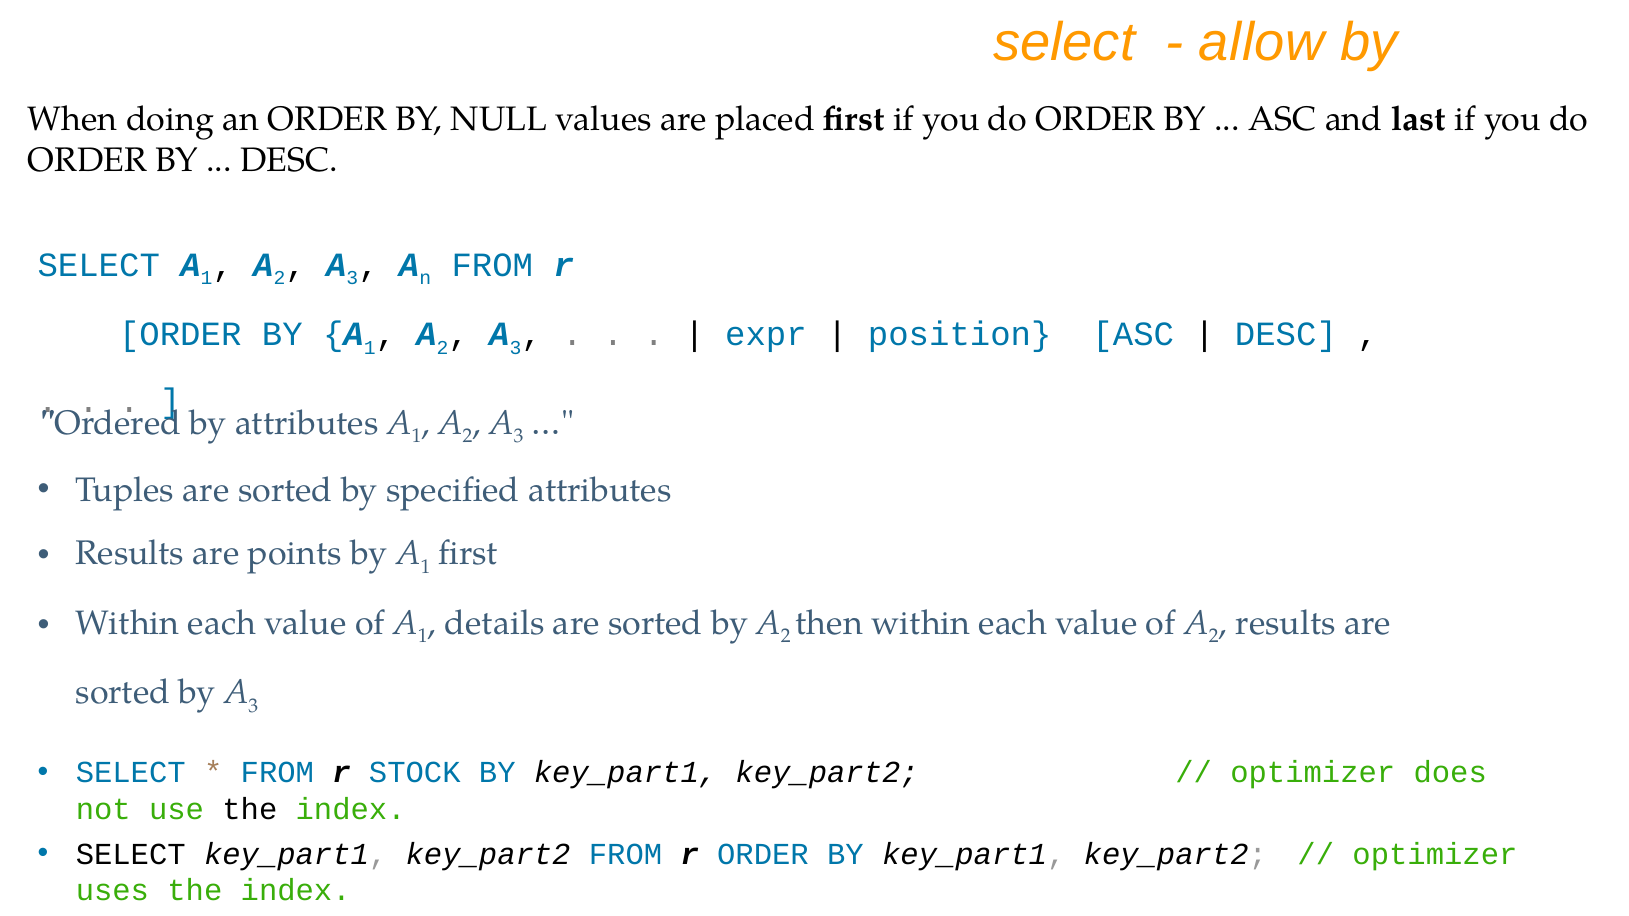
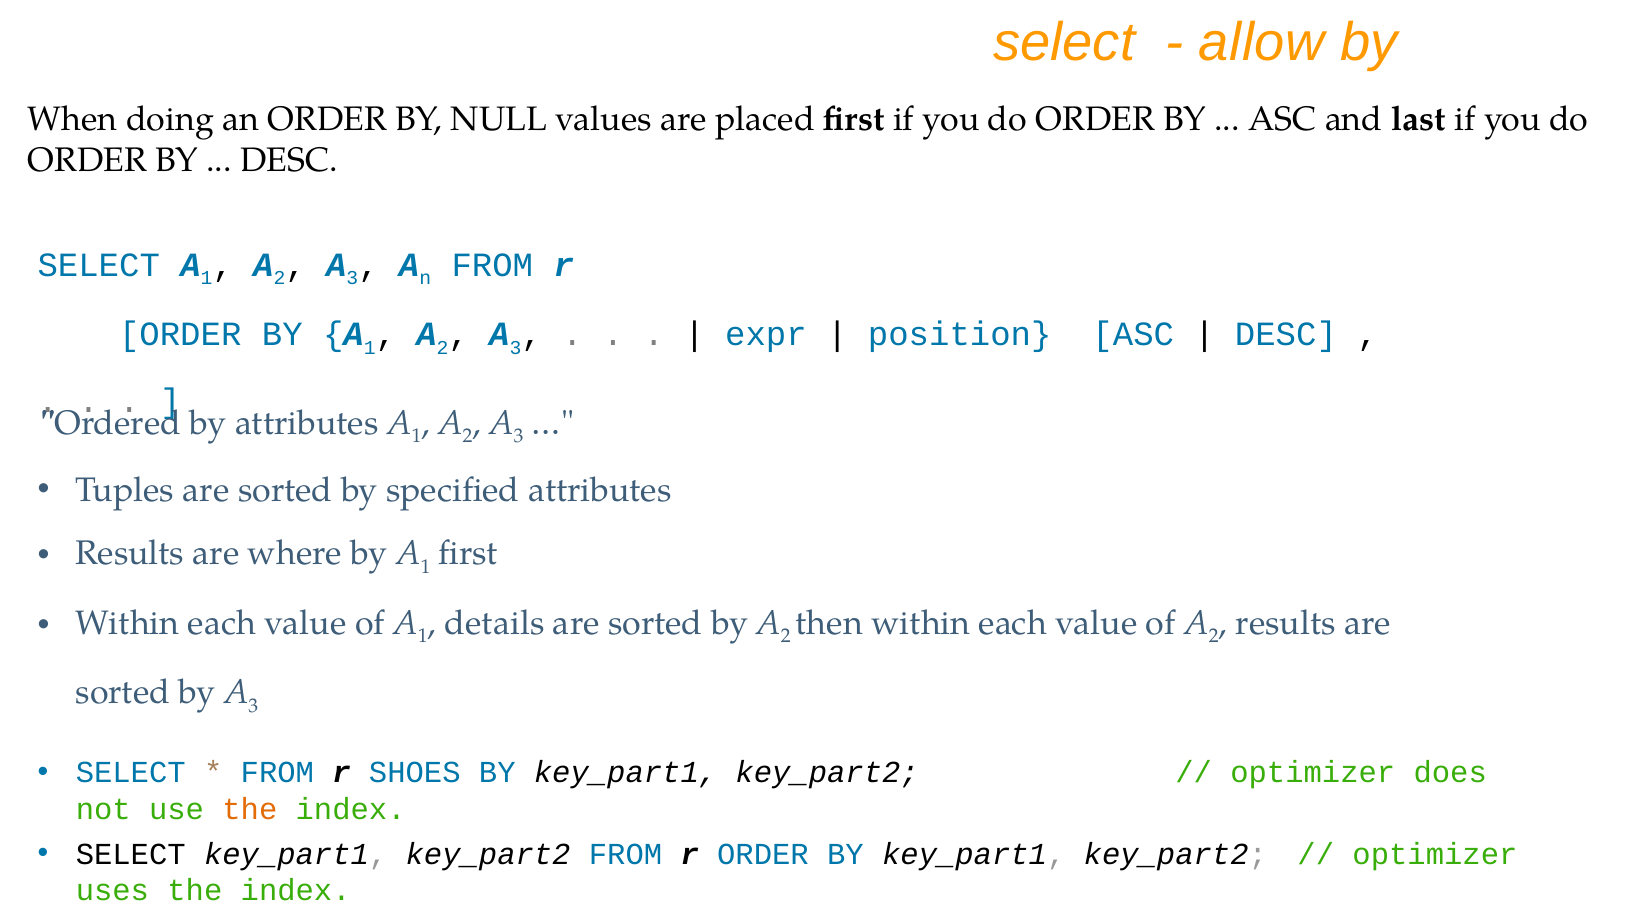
points: points -> where
STOCK: STOCK -> SHOES
the at (250, 810) colour: black -> orange
